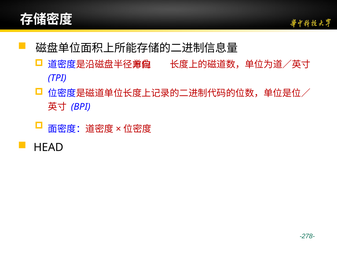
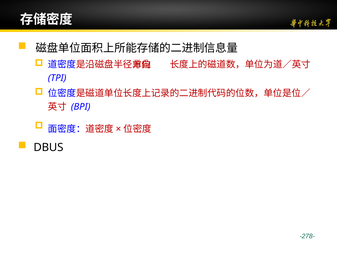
HEAD: HEAD -> DBUS
